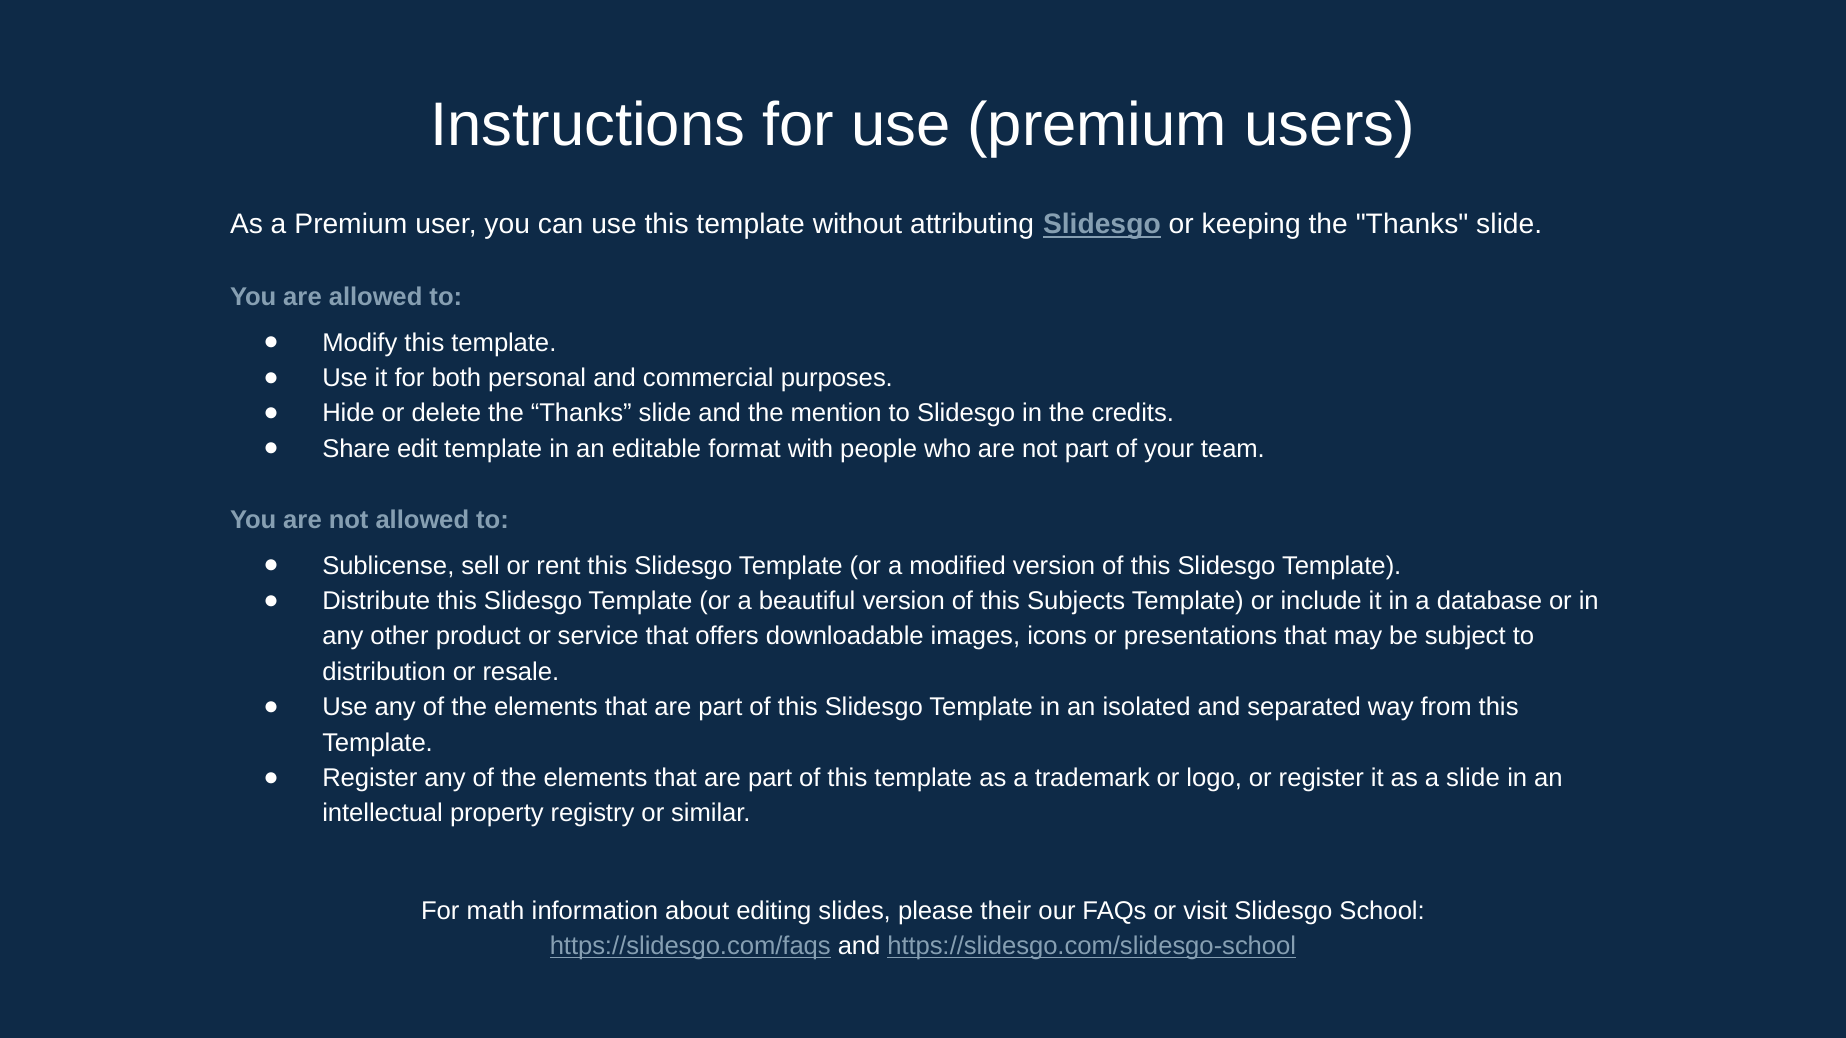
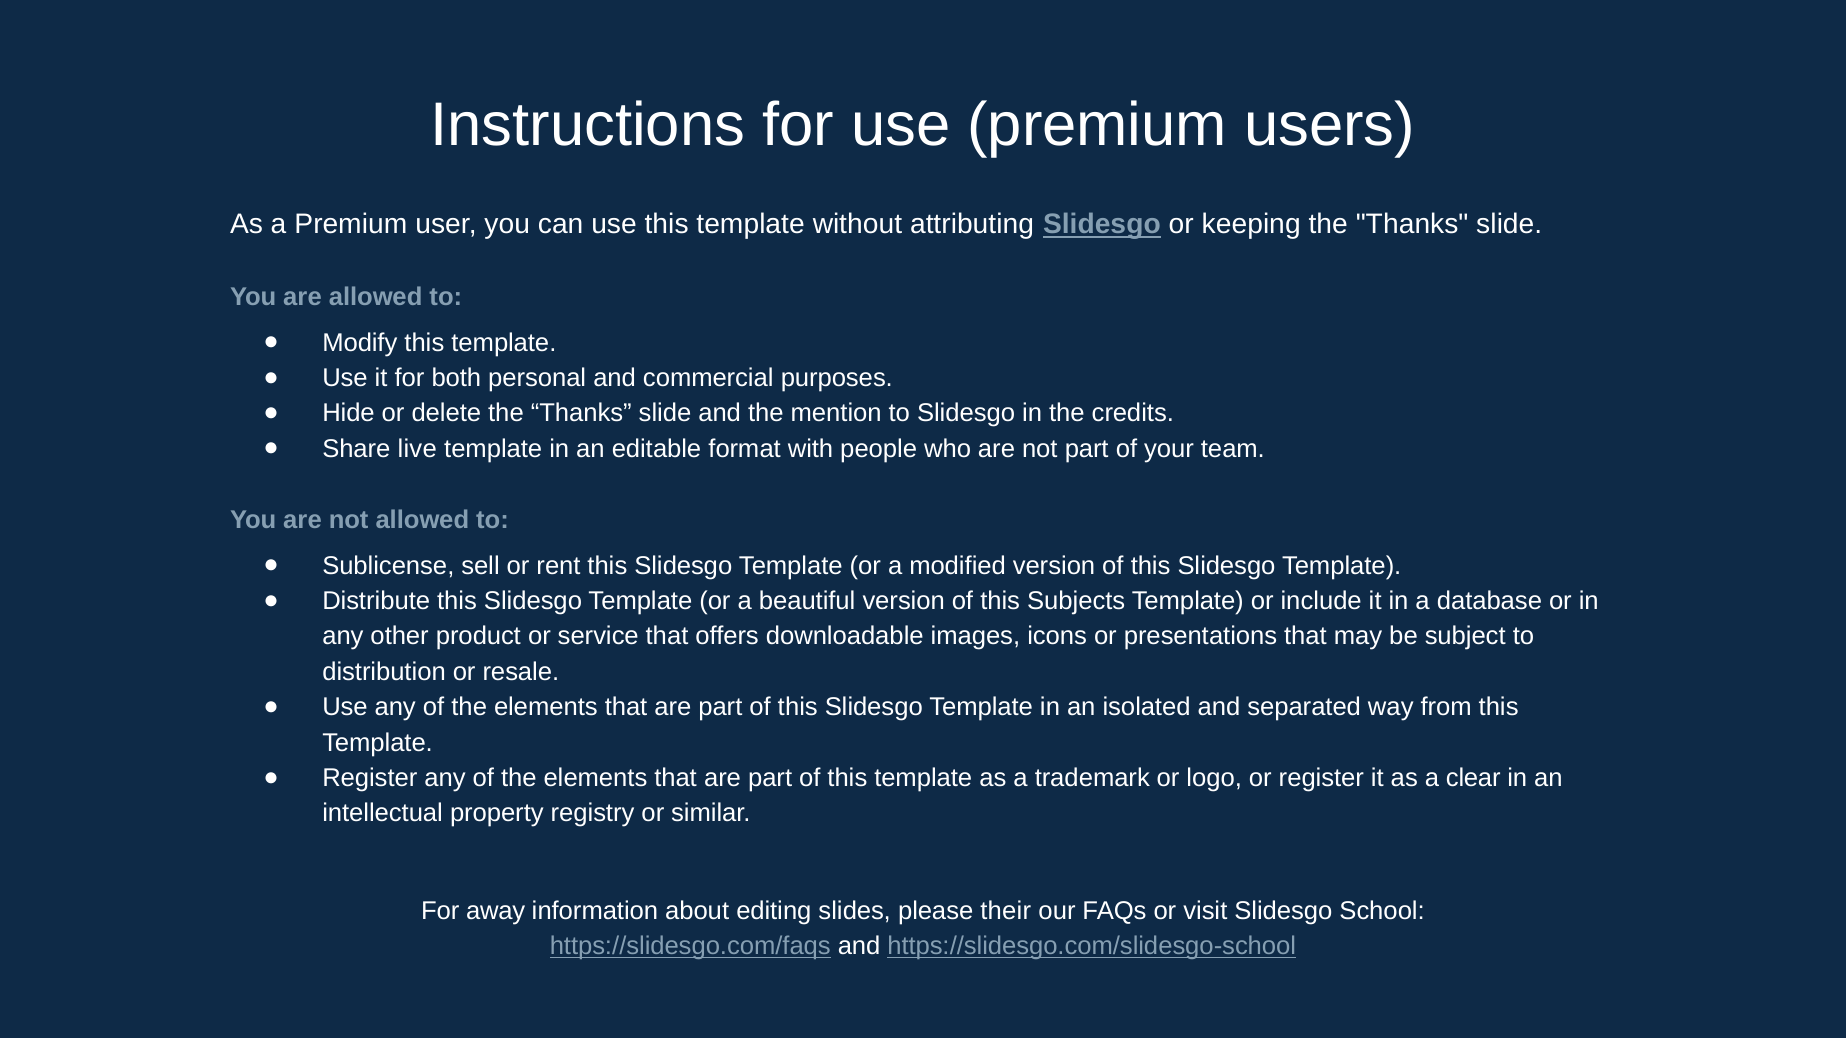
edit: edit -> live
a slide: slide -> clear
math: math -> away
